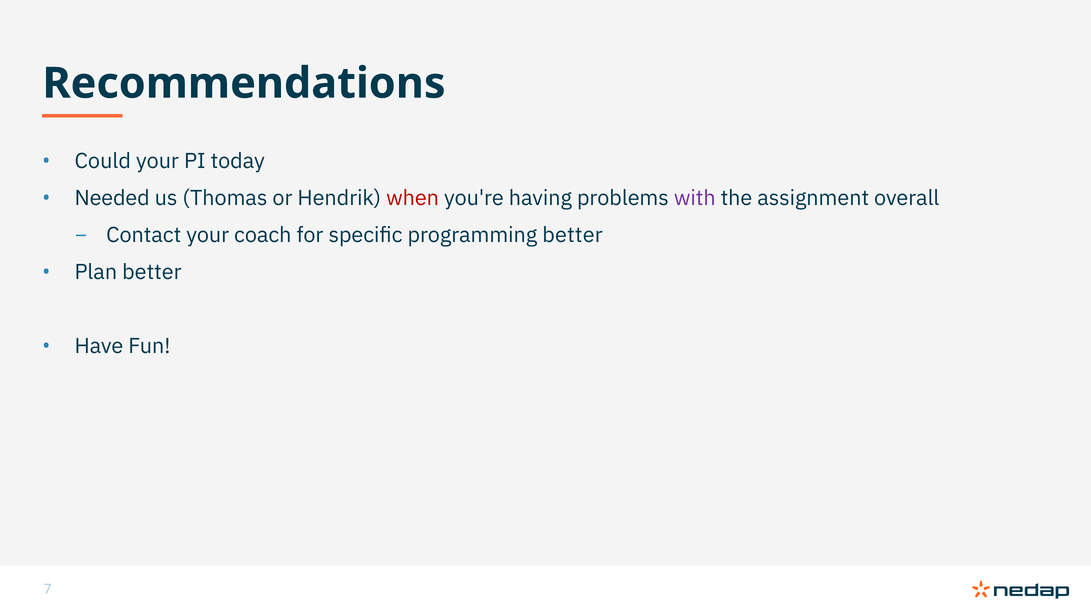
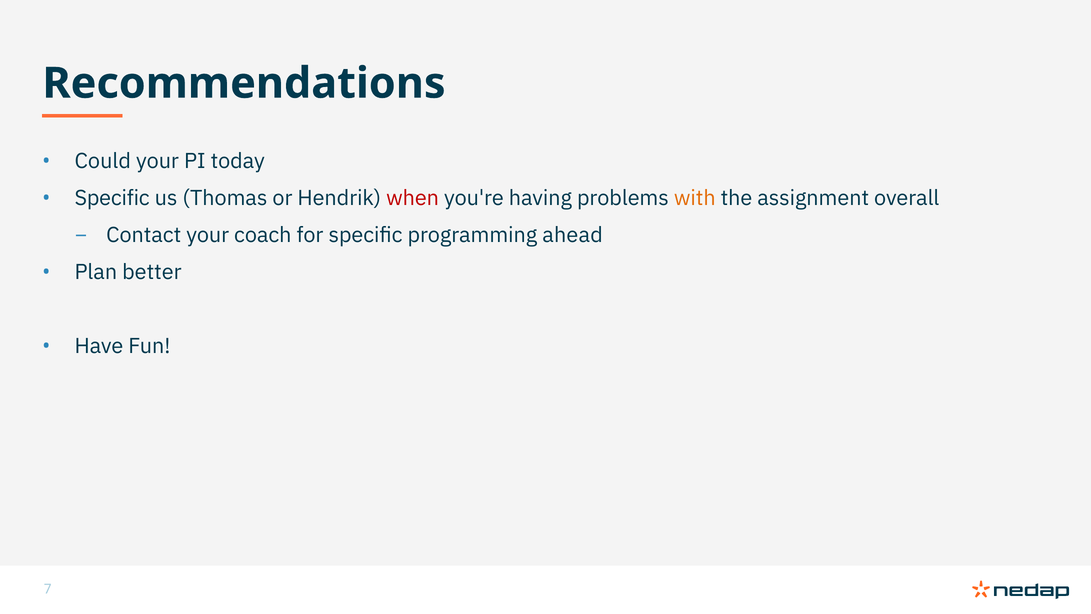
Needed at (112, 198): Needed -> Specific
with colour: purple -> orange
programming better: better -> ahead
